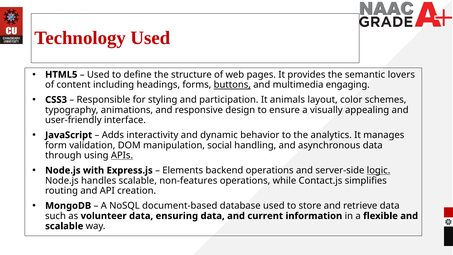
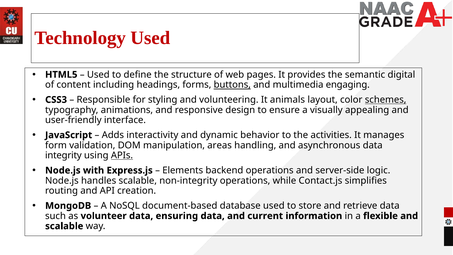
lovers: lovers -> digital
participation: participation -> volunteering
schemes underline: none -> present
analytics: analytics -> activities
social: social -> areas
through: through -> integrity
logic underline: present -> none
non-features: non-features -> non-integrity
